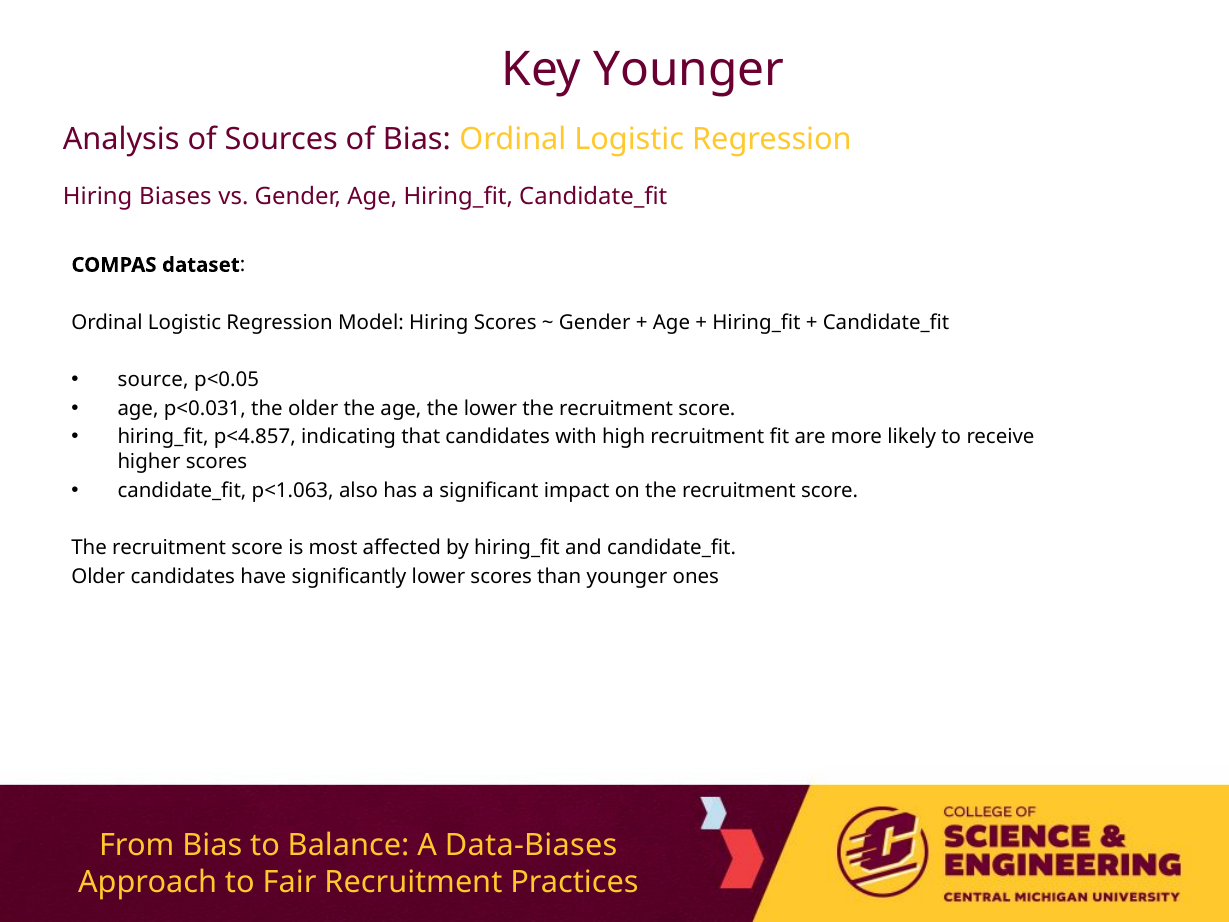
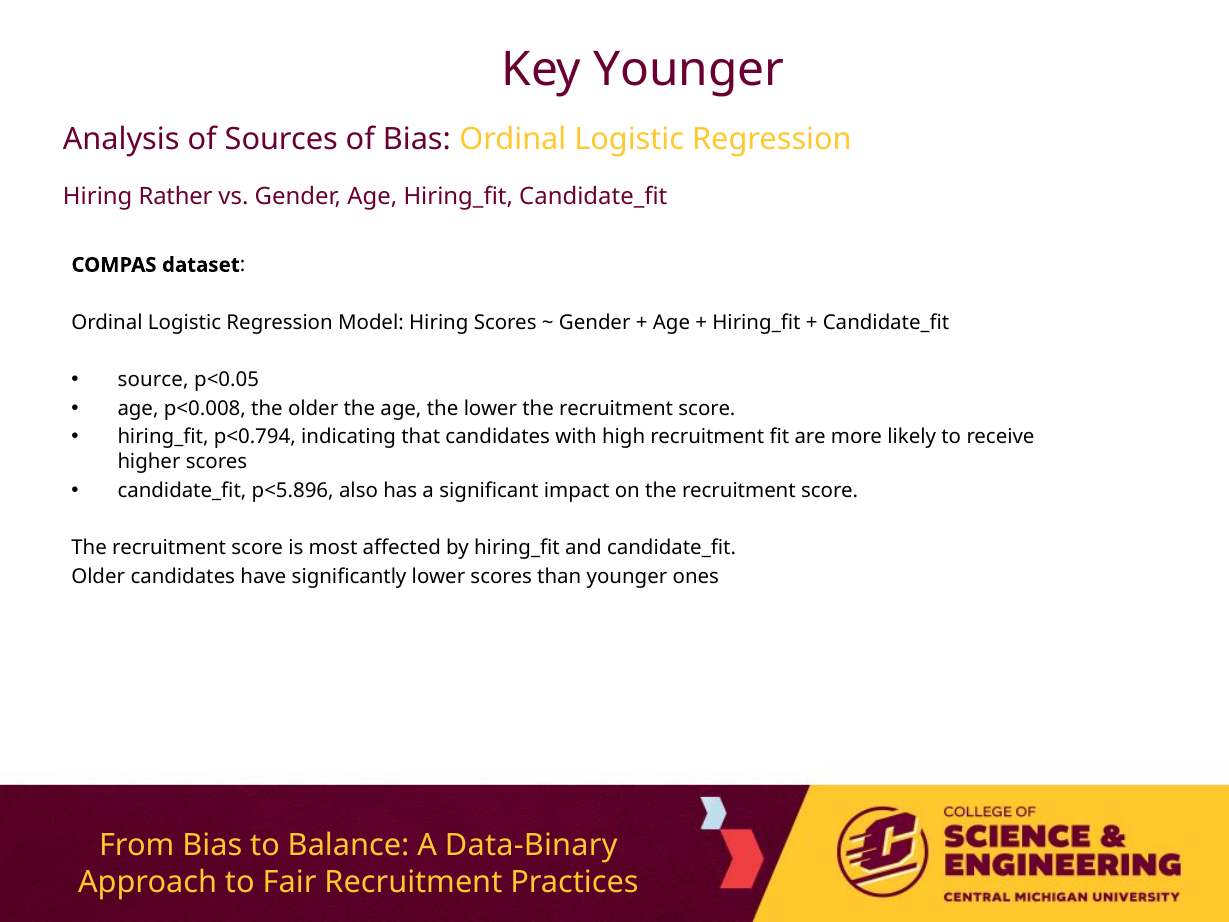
Biases: Biases -> Rather
p<0.031: p<0.031 -> p<0.008
p<4.857: p<4.857 -> p<0.794
p<1.063: p<1.063 -> p<5.896
Data-Biases: Data-Biases -> Data-Binary
